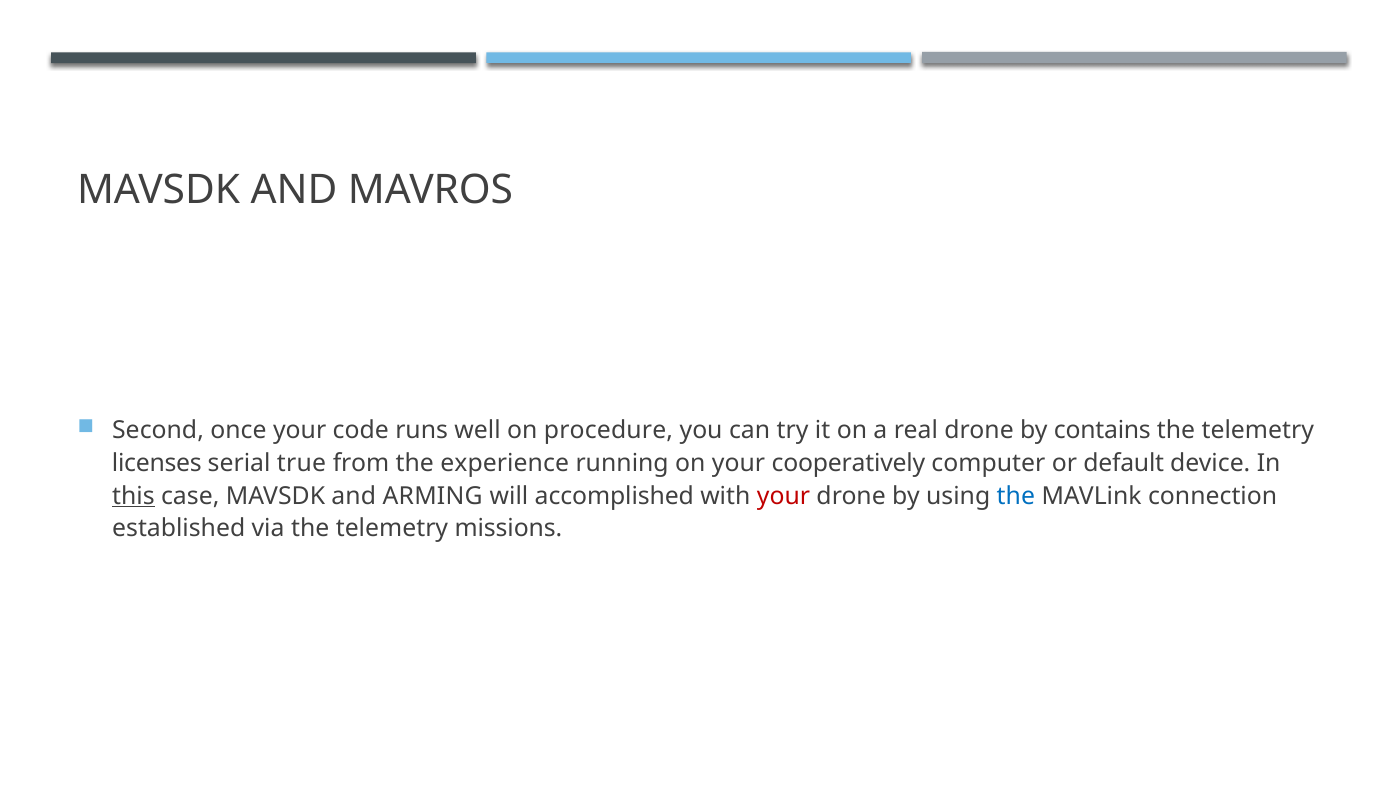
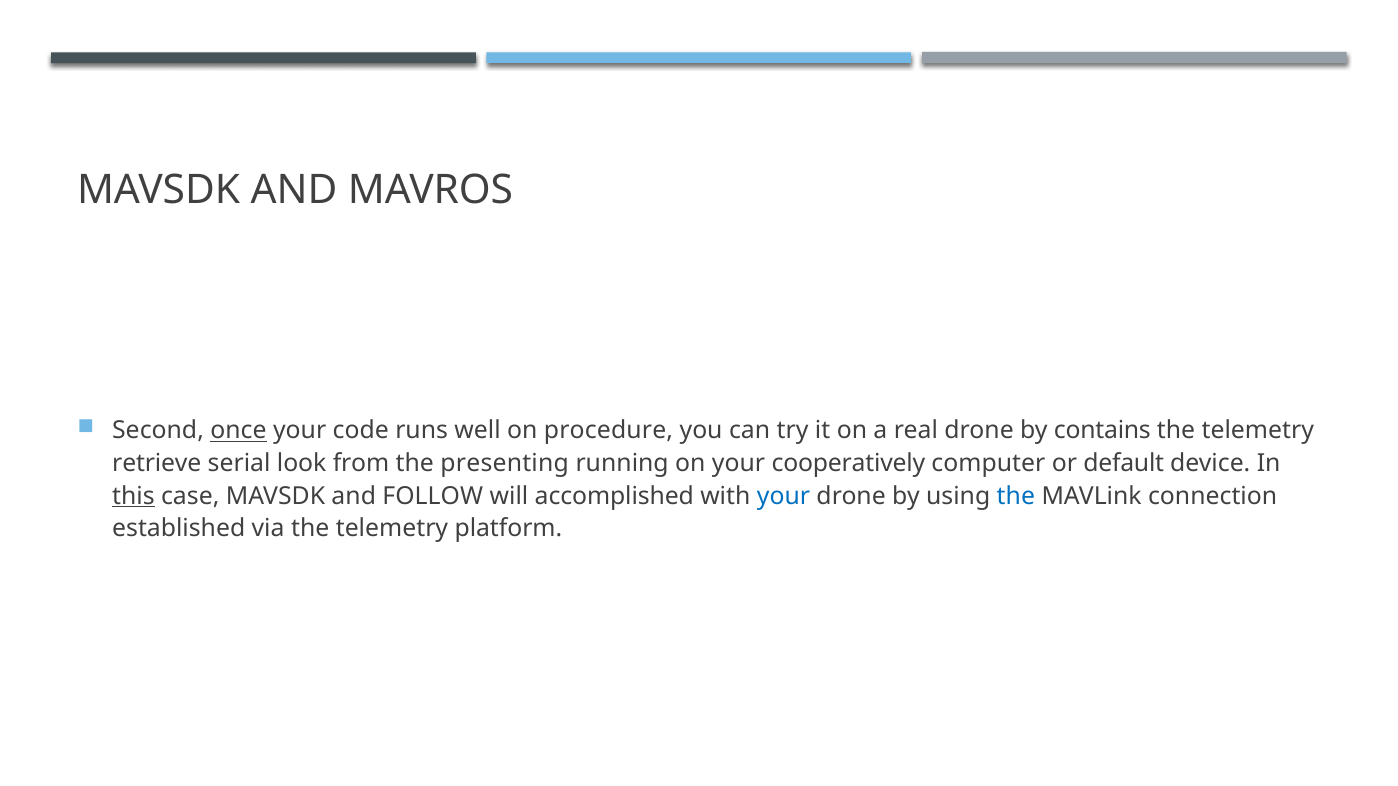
once underline: none -> present
licenses: licenses -> retrieve
true: true -> look
experience: experience -> presenting
ARMING: ARMING -> FOLLOW
your at (783, 496) colour: red -> blue
missions: missions -> platform
